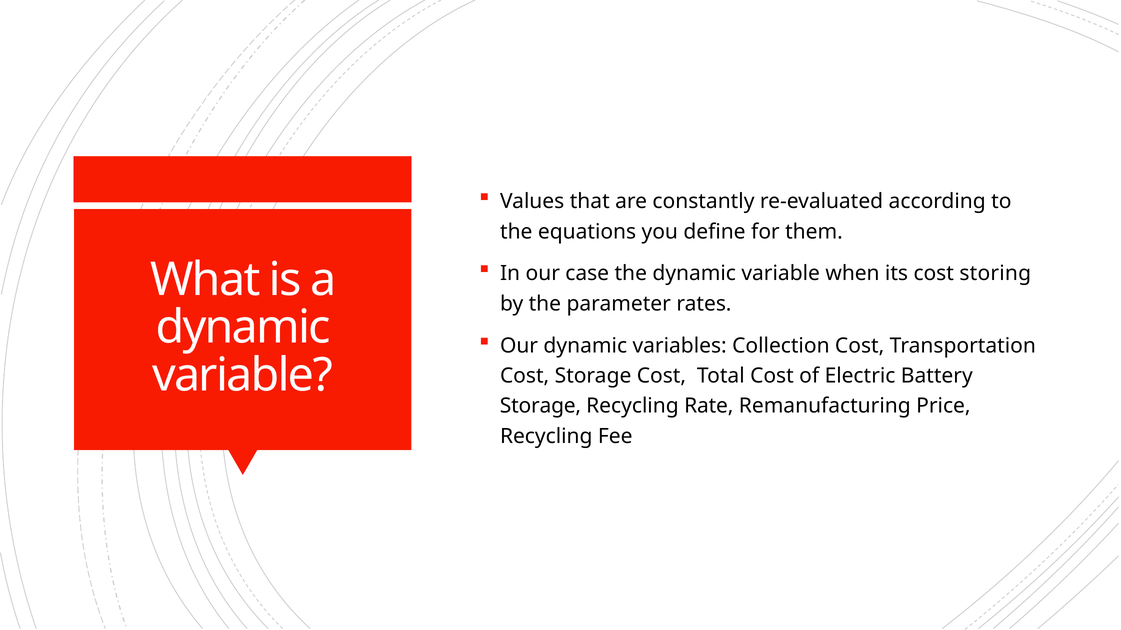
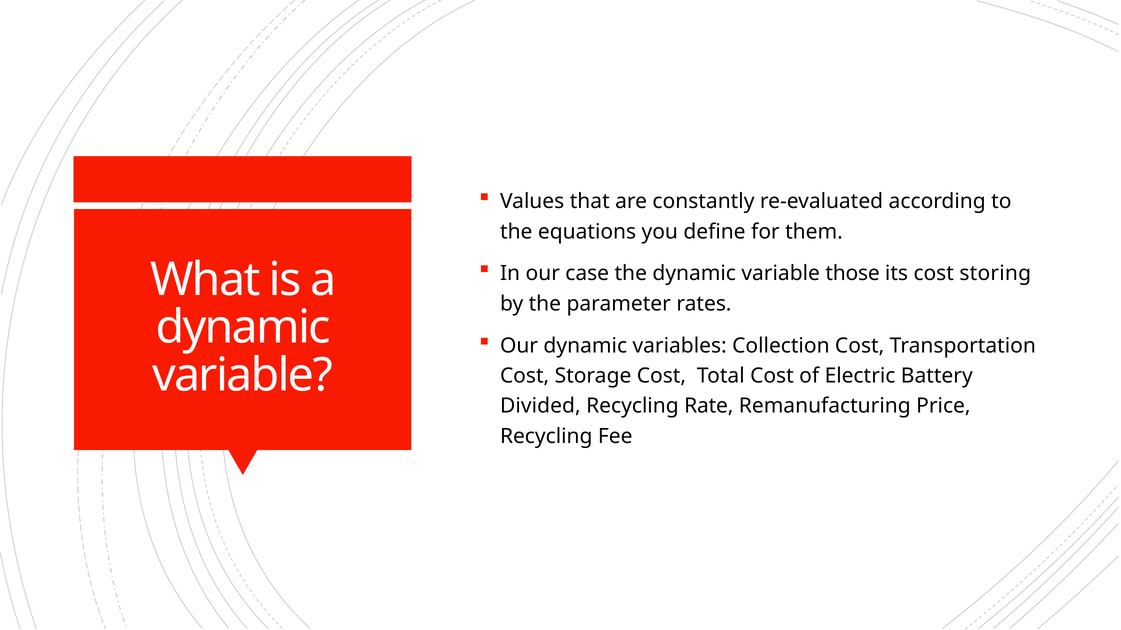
when: when -> those
Storage at (541, 406): Storage -> Divided
